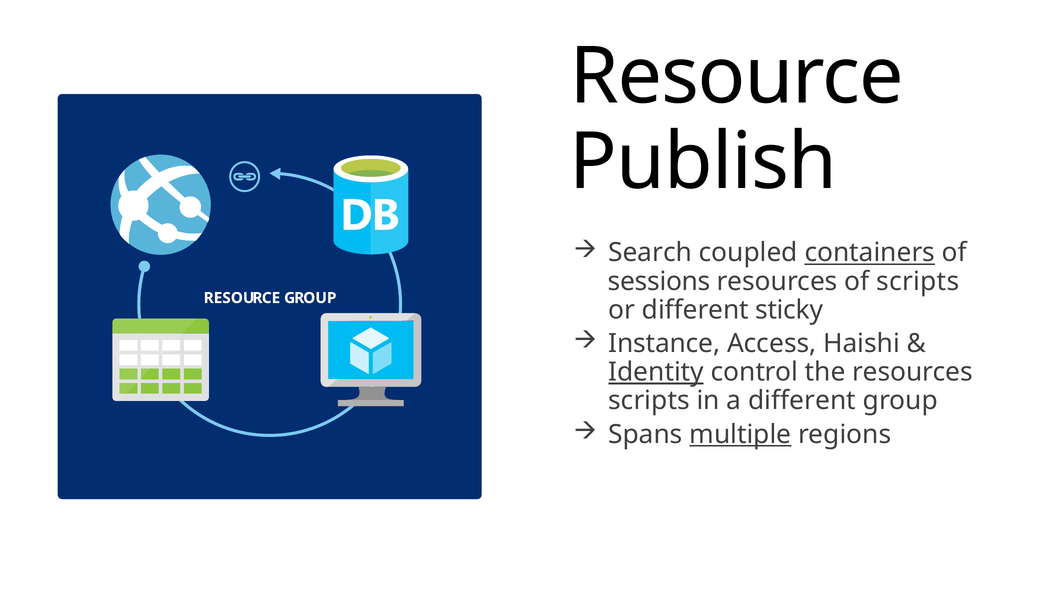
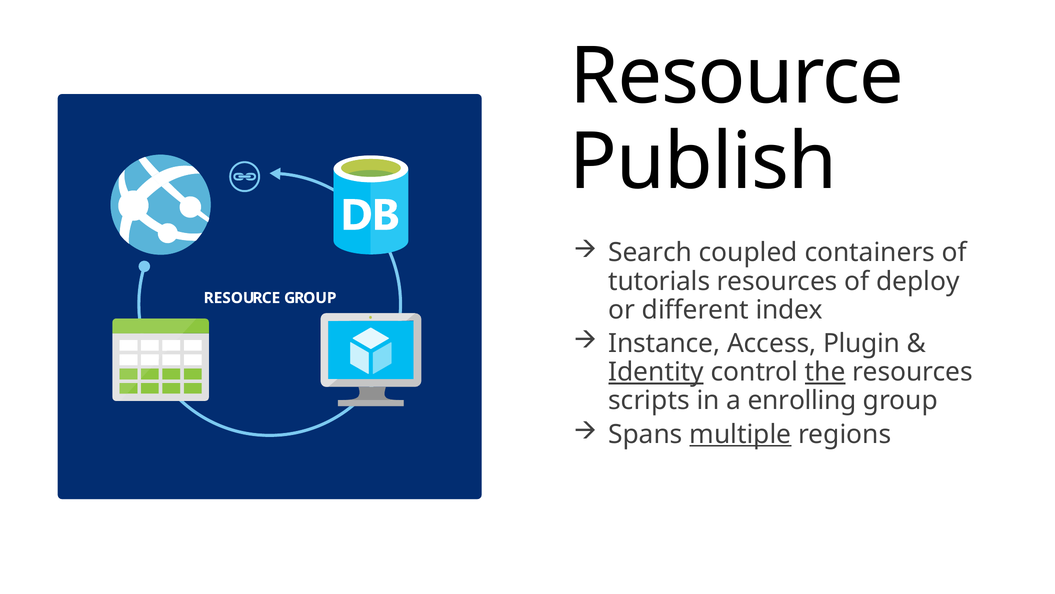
containers underline: present -> none
sessions: sessions -> tutorials
of scripts: scripts -> deploy
sticky: sticky -> index
Haishi: Haishi -> Plugin
the underline: none -> present
a different: different -> enrolling
